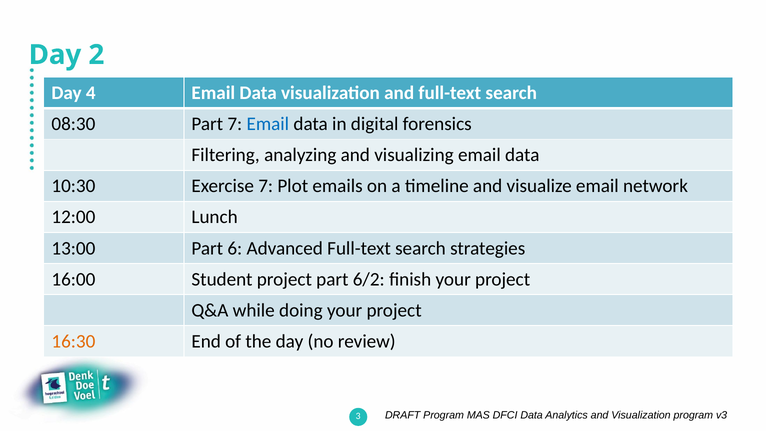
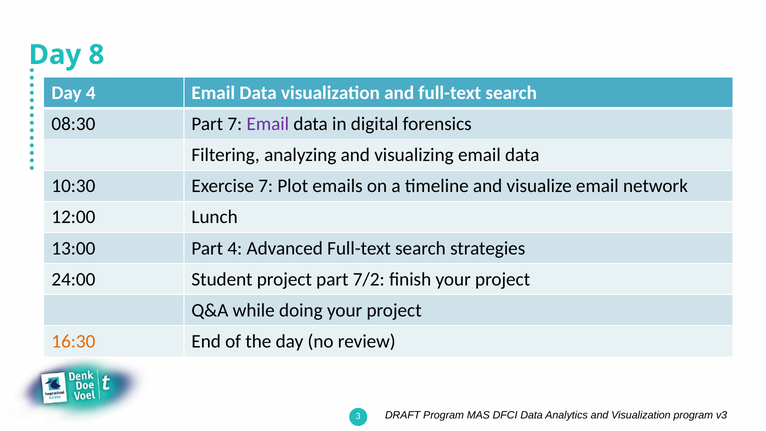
2: 2 -> 8
Email at (268, 124) colour: blue -> purple
Part 6: 6 -> 4
16:00: 16:00 -> 24:00
6/2: 6/2 -> 7/2
